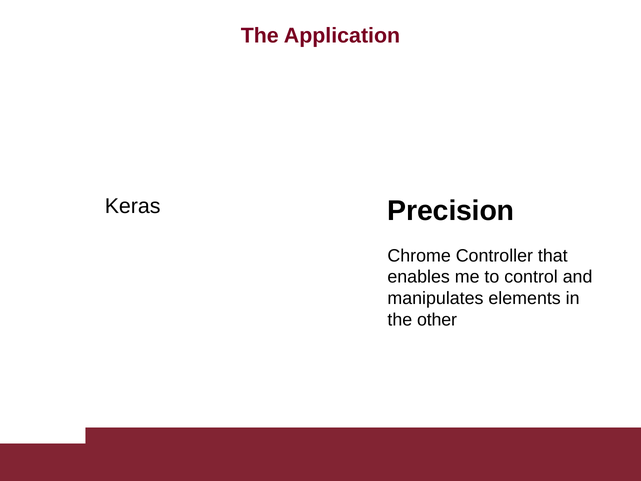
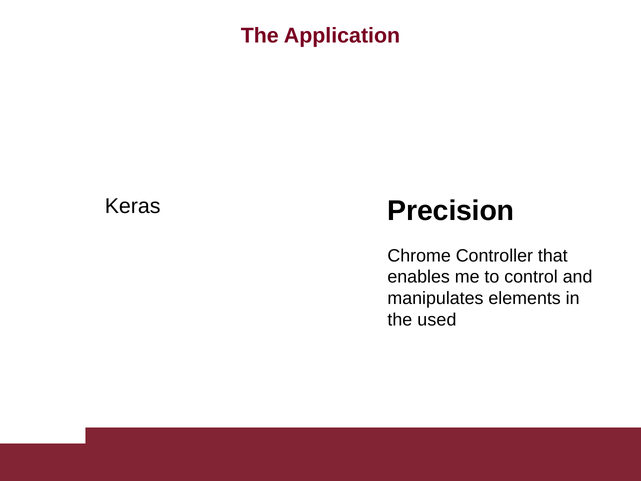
other: other -> used
